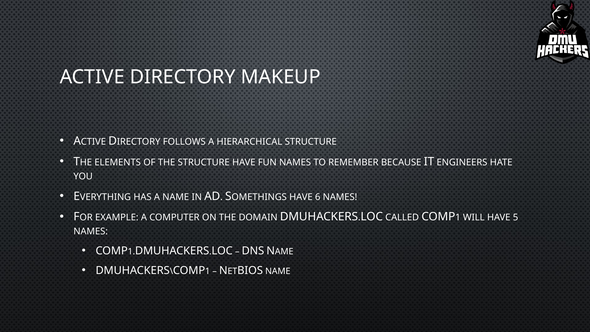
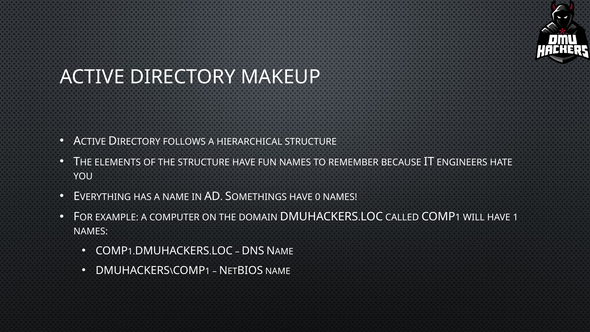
6: 6 -> 0
HAVE 5: 5 -> 1
